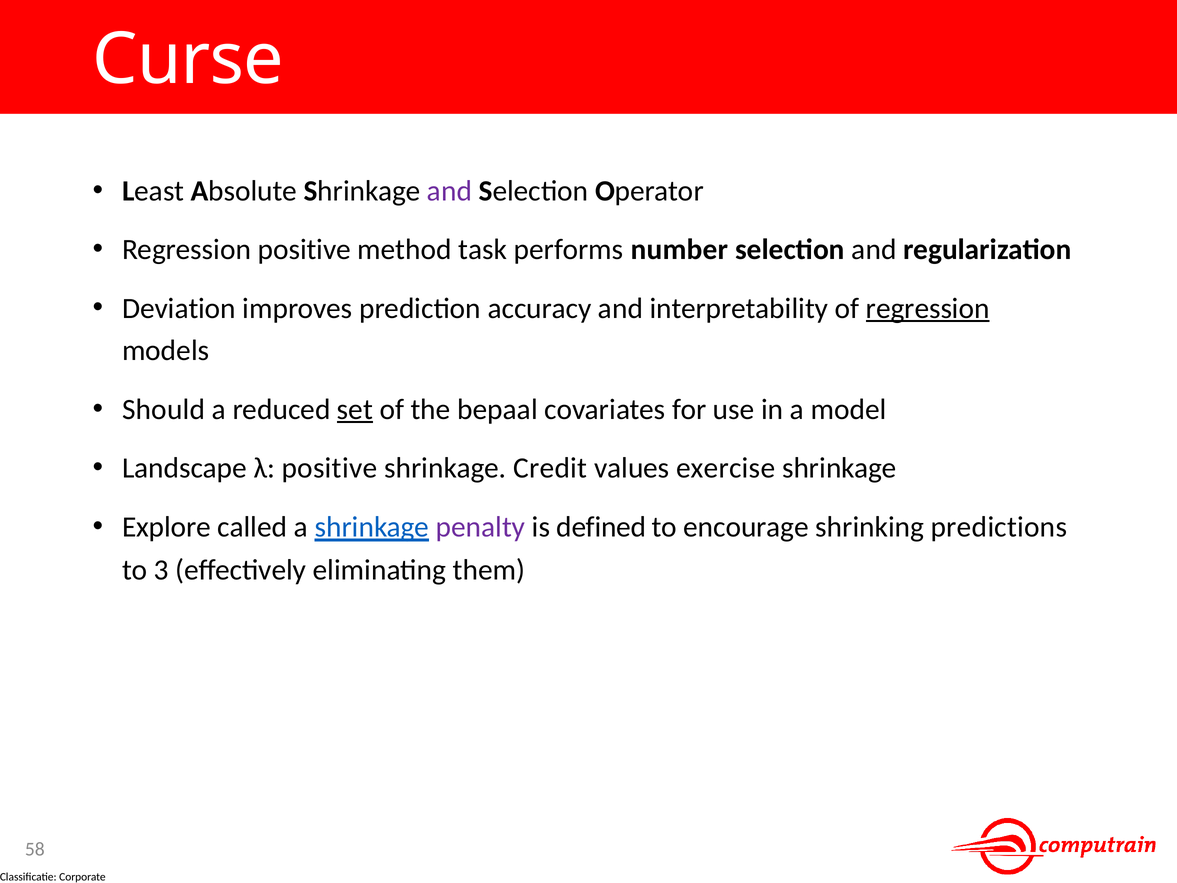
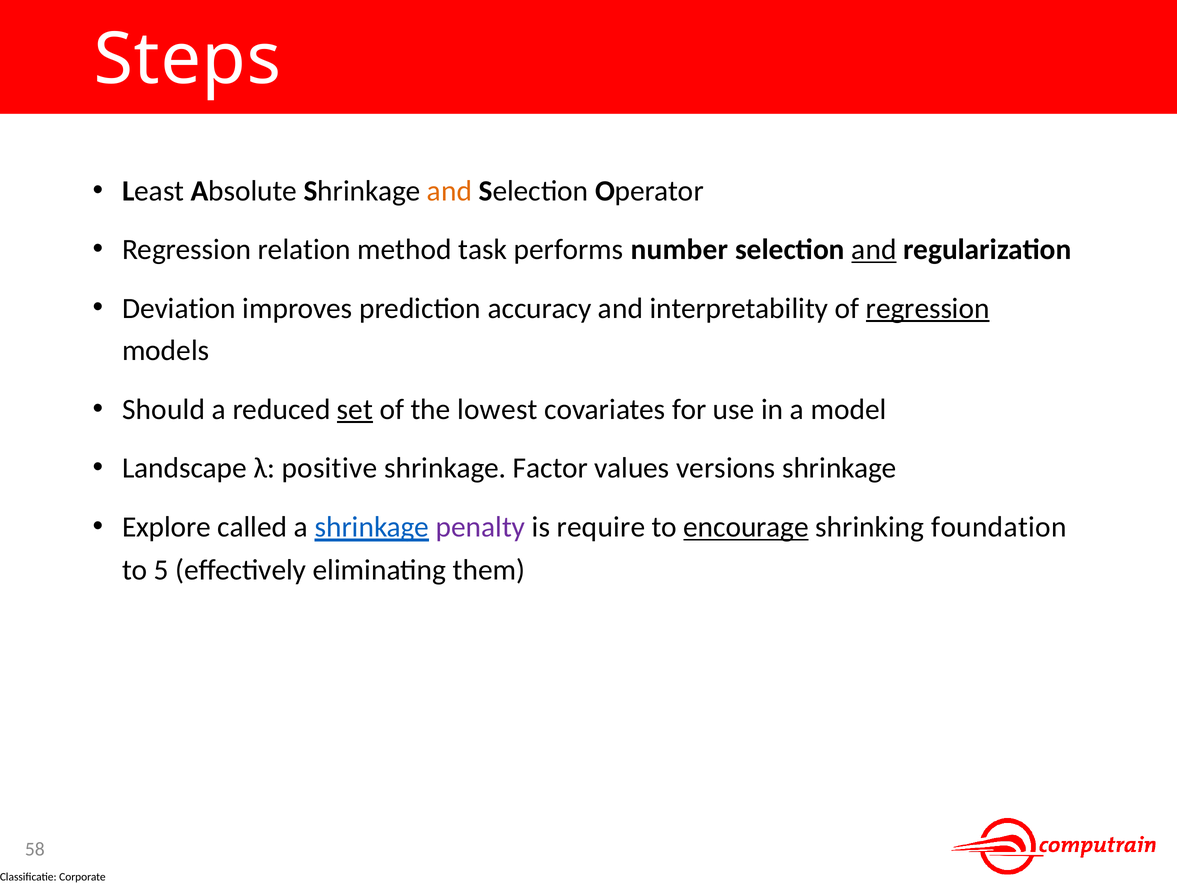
Curse: Curse -> Steps
and at (450, 191) colour: purple -> orange
Regression positive: positive -> relation
and at (874, 250) underline: none -> present
bepaal: bepaal -> lowest
Credit: Credit -> Factor
exercise: exercise -> versions
defined: defined -> require
encourage underline: none -> present
predictions: predictions -> foundation
3: 3 -> 5
